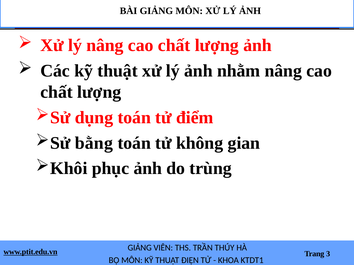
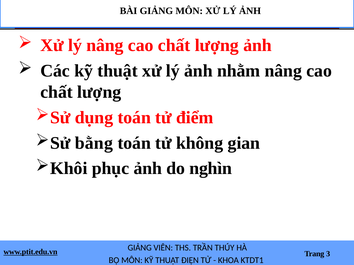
trùng: trùng -> nghìn
